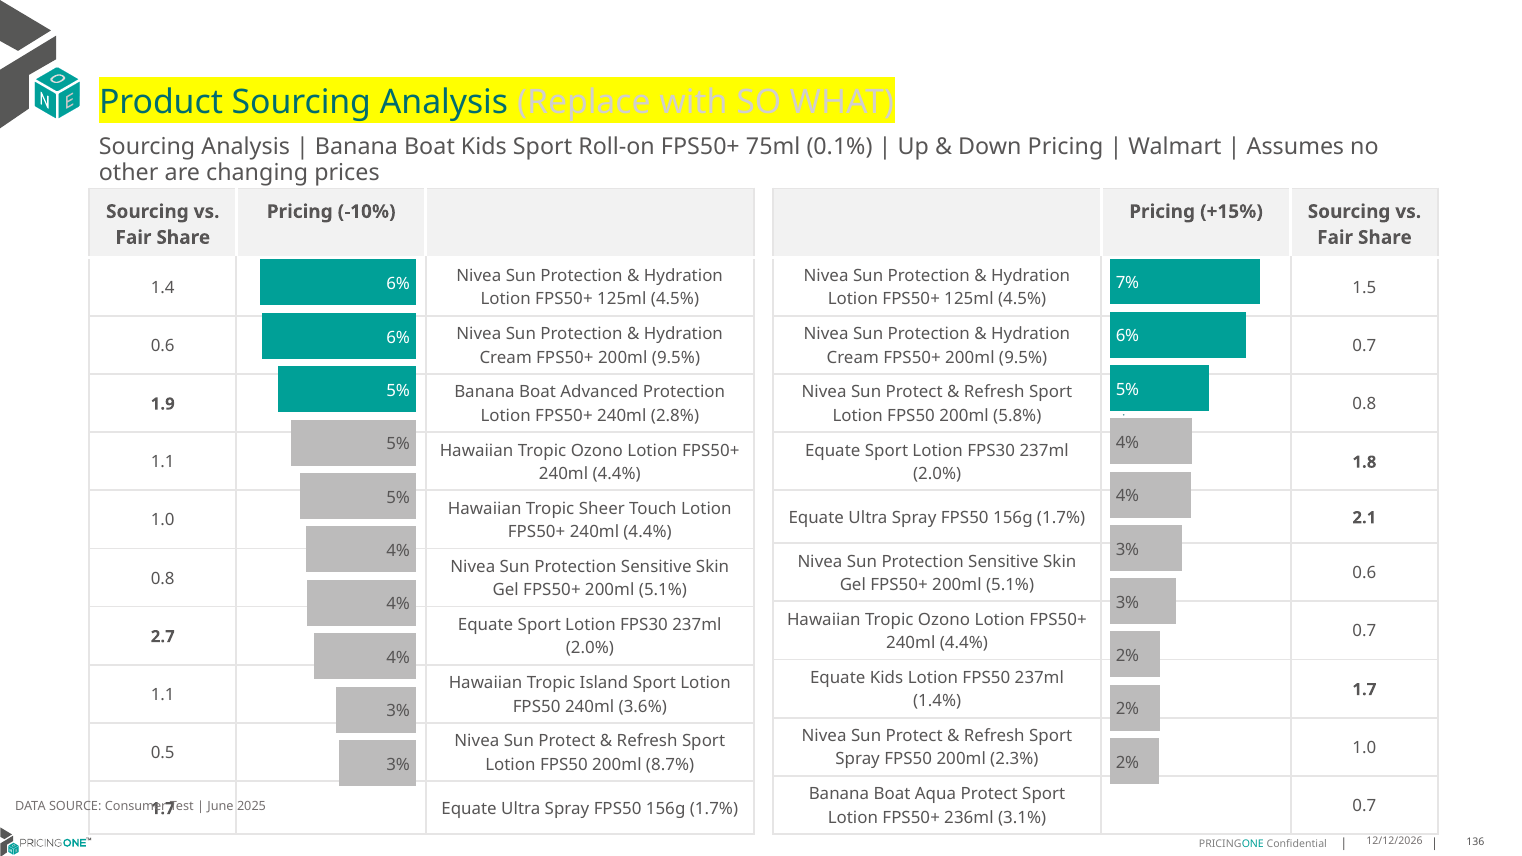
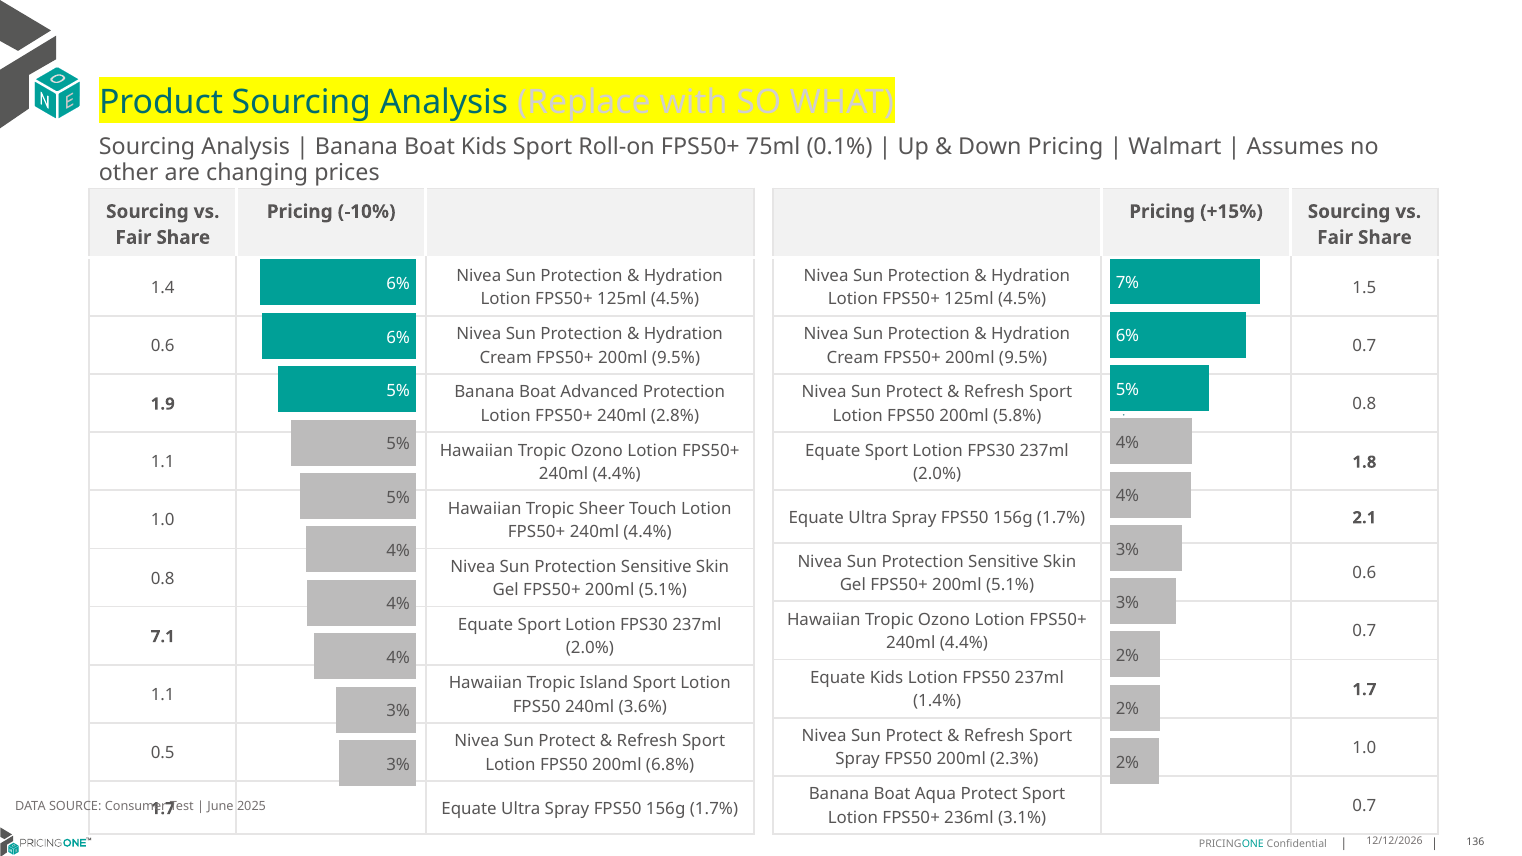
2.7: 2.7 -> 7.1
8.7%: 8.7% -> 6.8%
